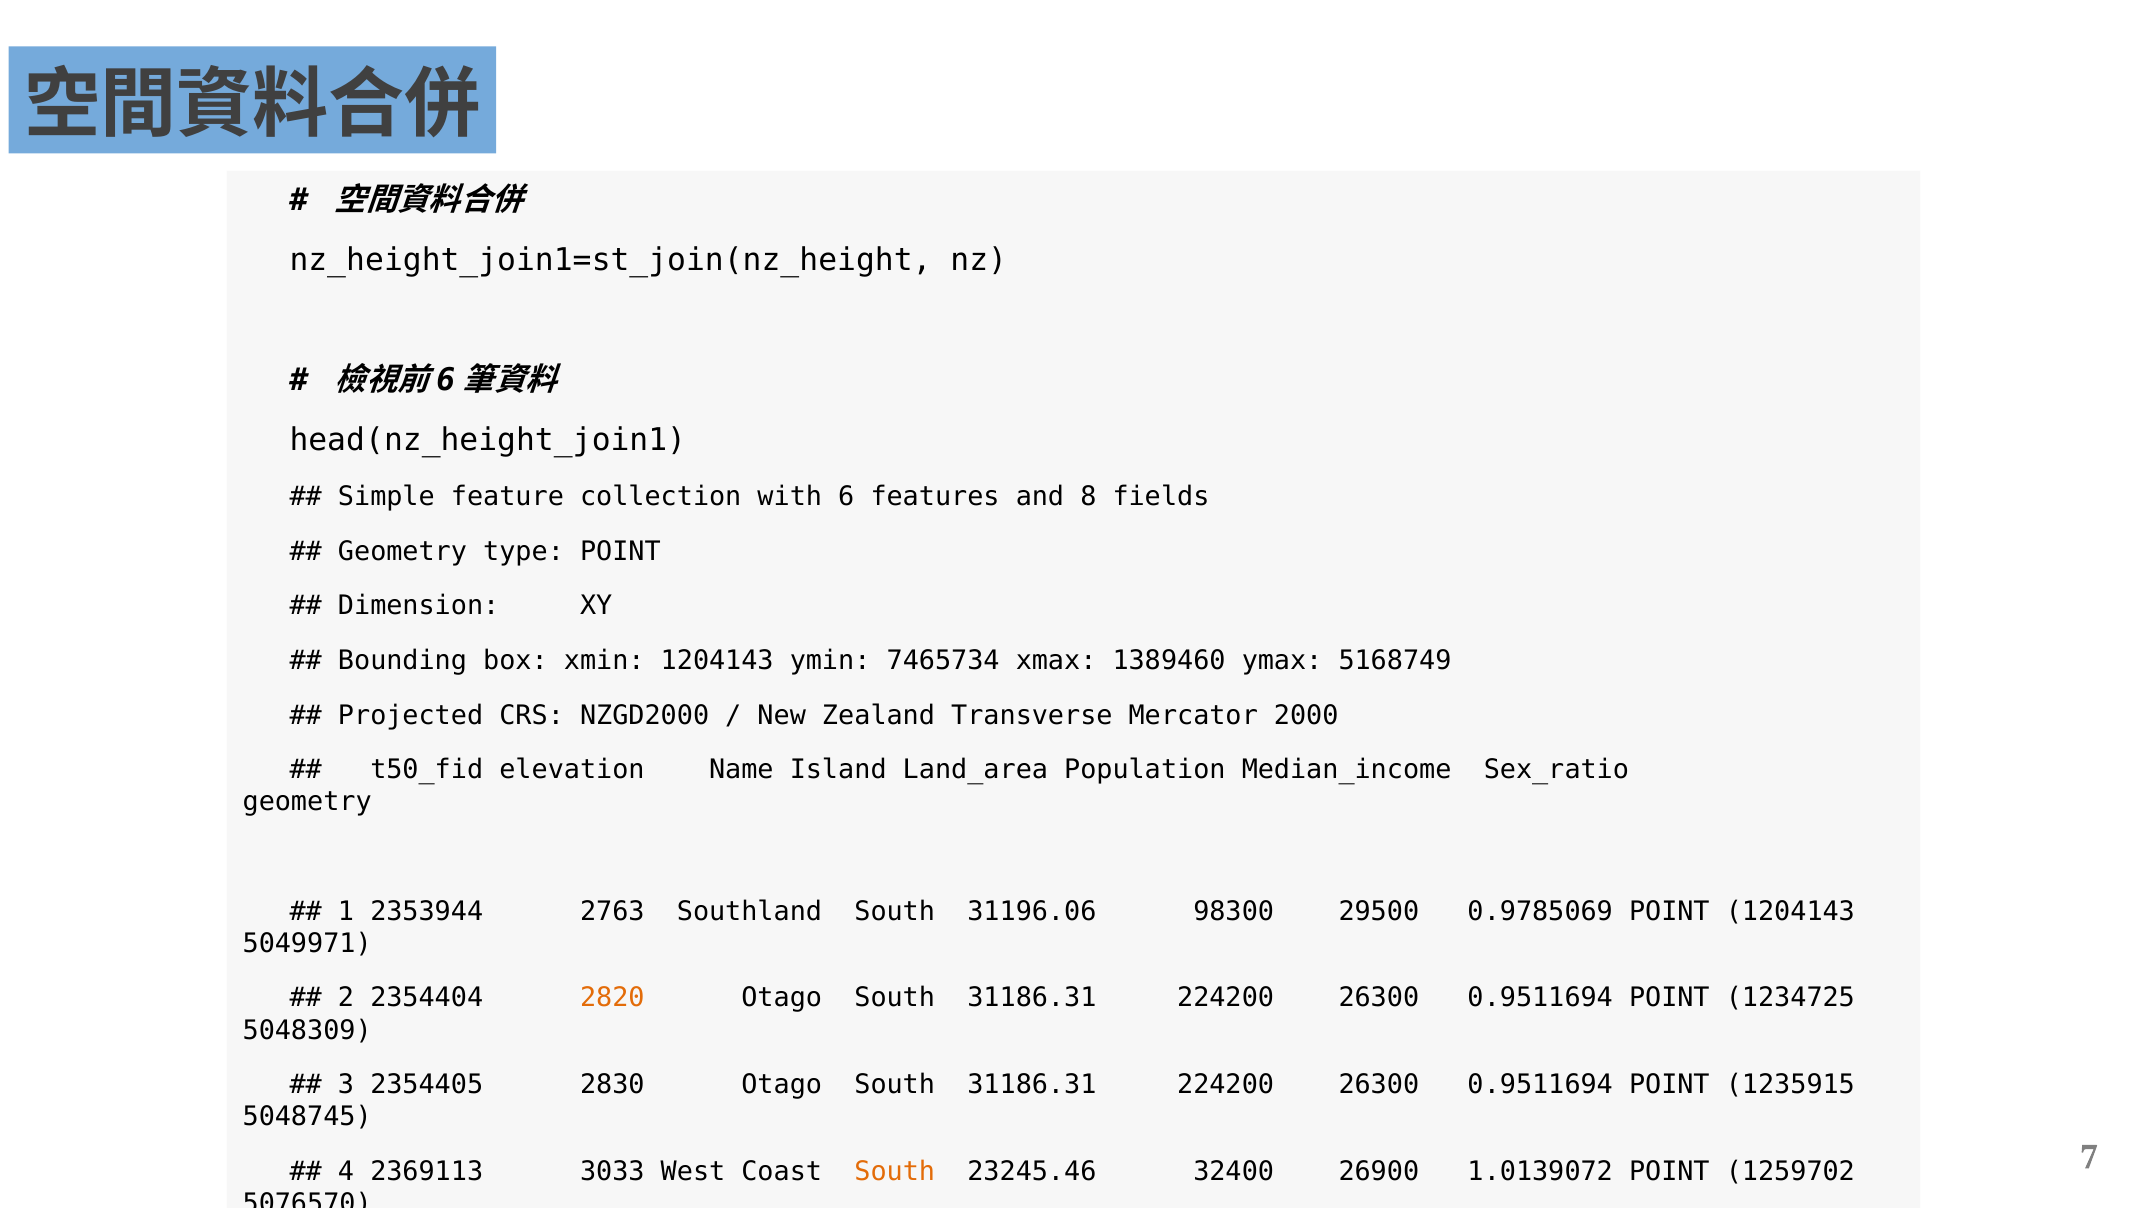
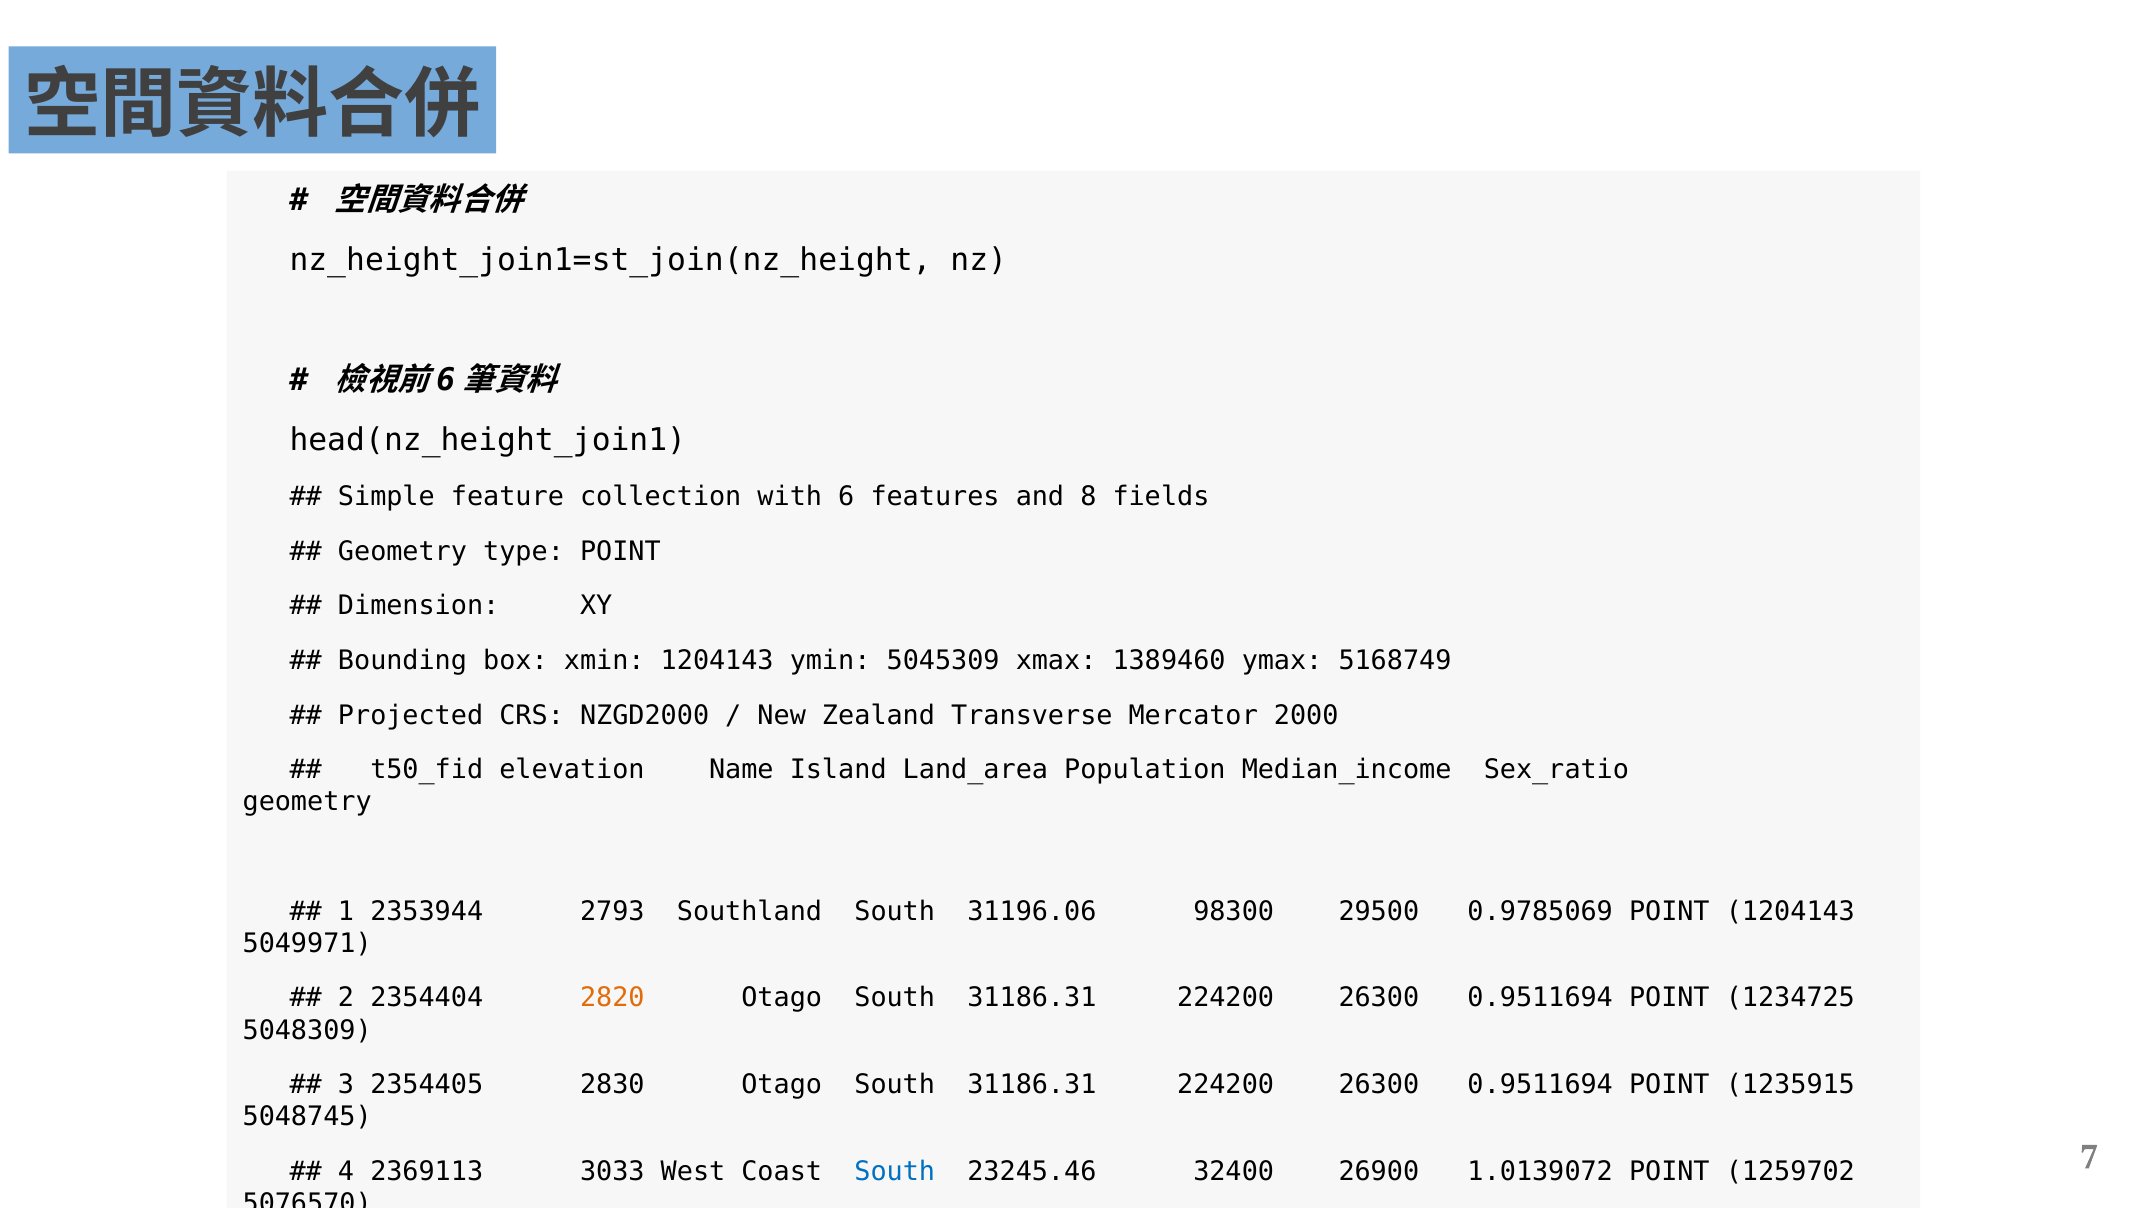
7465734: 7465734 -> 5045309
2763: 2763 -> 2793
South at (895, 1171) colour: orange -> blue
